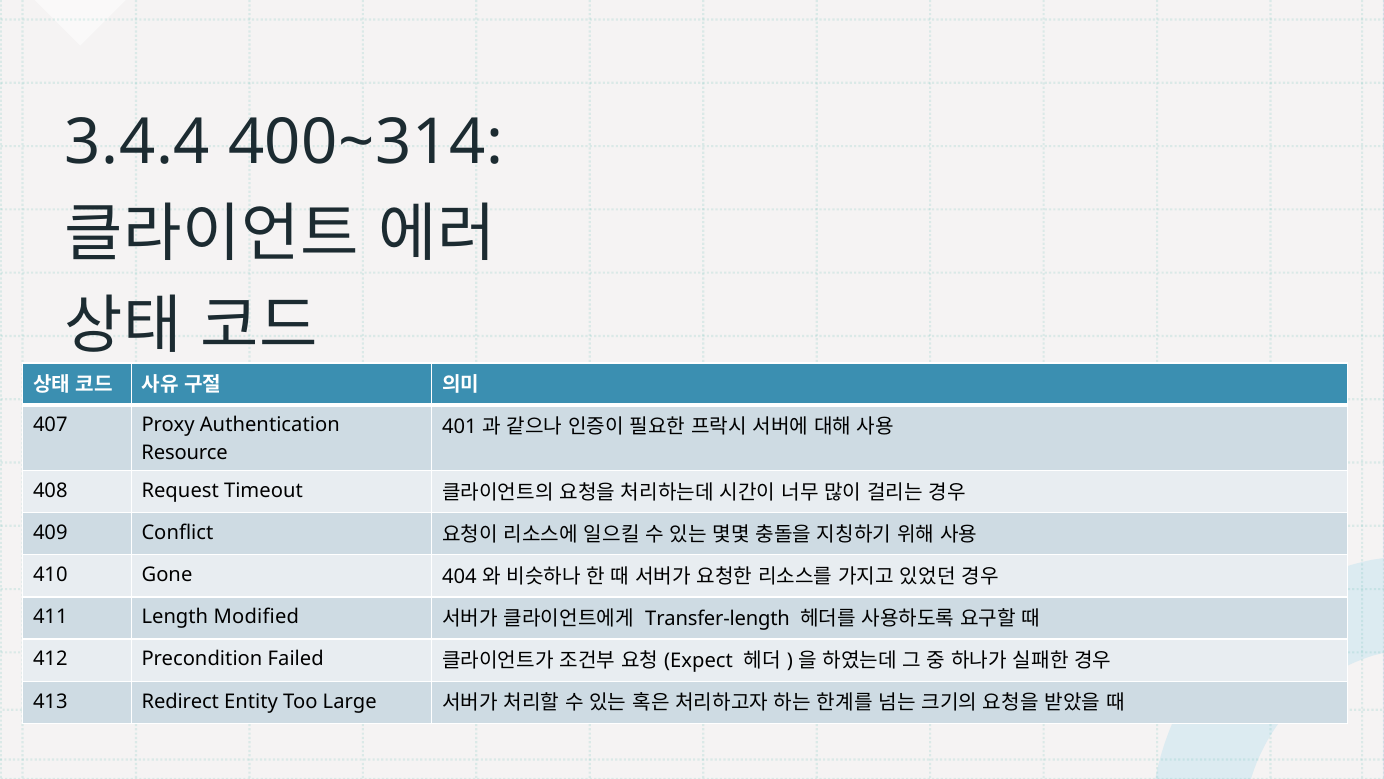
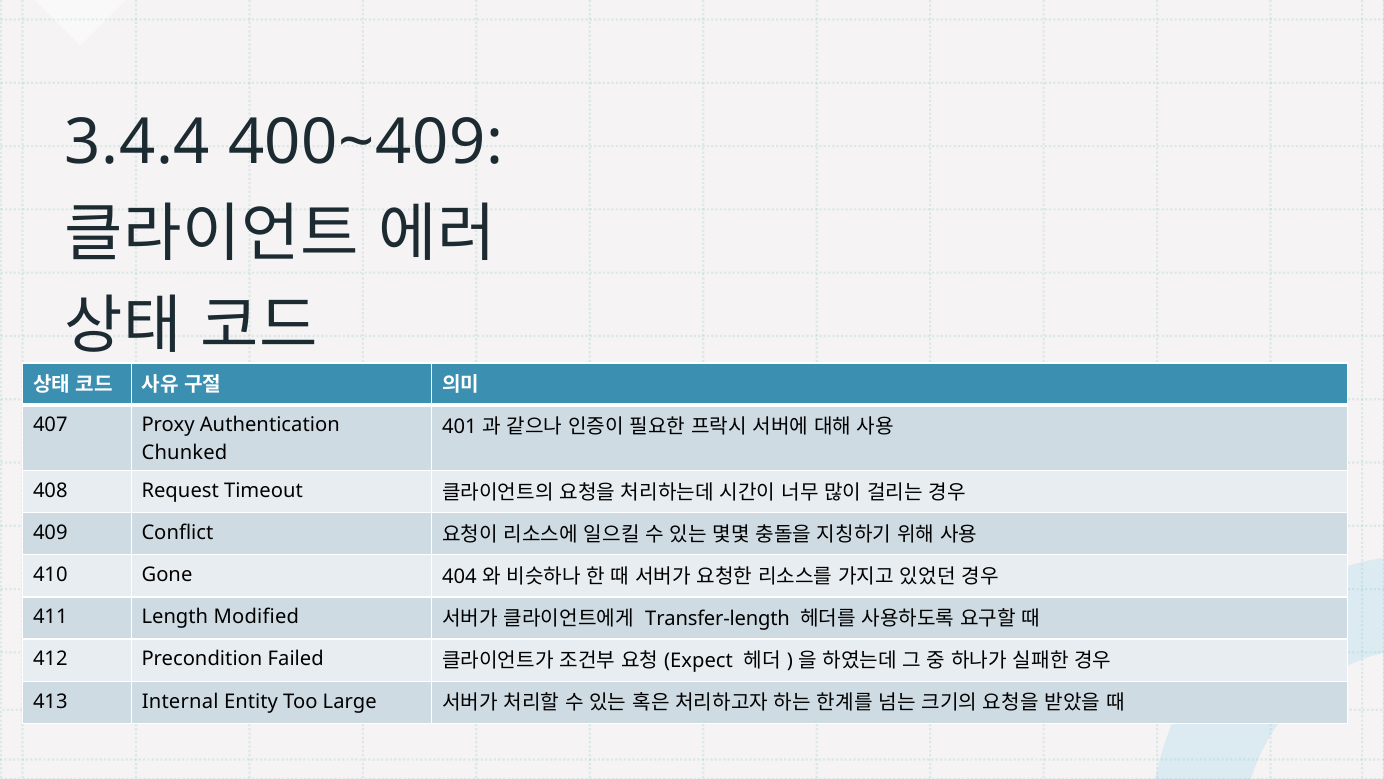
400~314: 400~314 -> 400~409
Resource: Resource -> Chunked
Redirect: Redirect -> Internal
